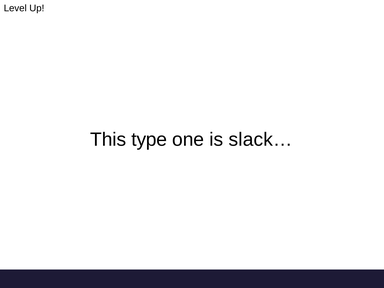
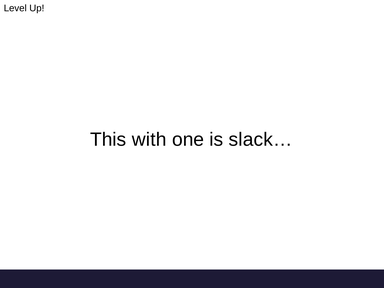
type: type -> with
